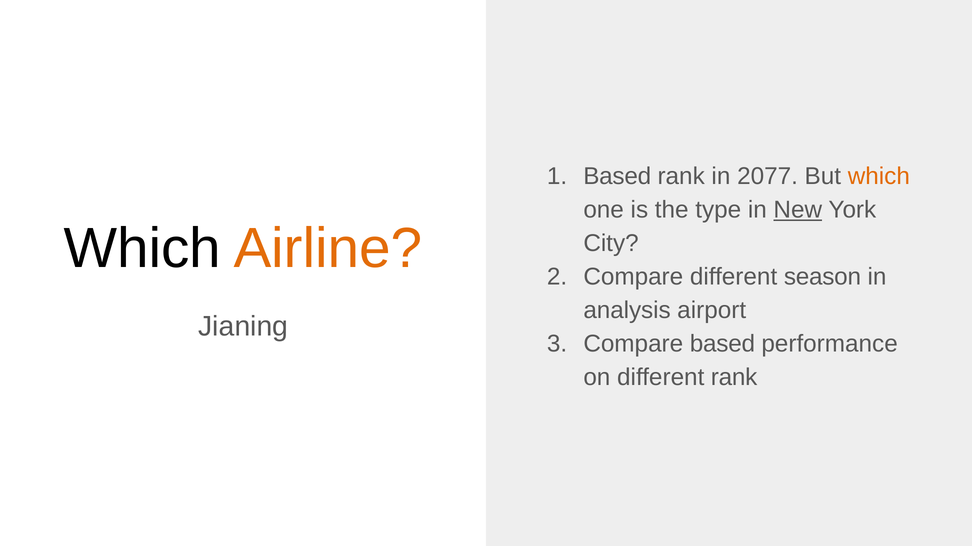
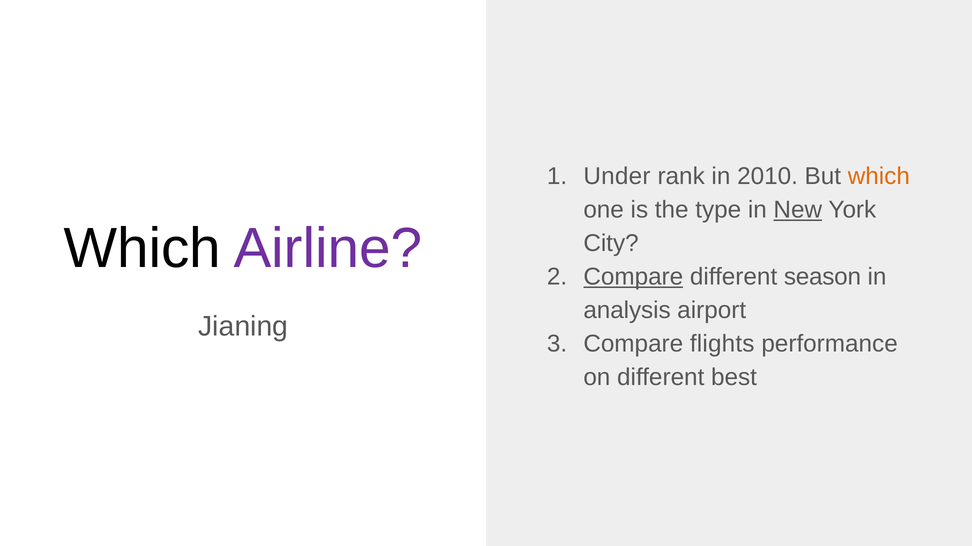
Based at (617, 177): Based -> Under
2077: 2077 -> 2010
Airline colour: orange -> purple
Compare at (633, 277) underline: none -> present
Compare based: based -> flights
different rank: rank -> best
